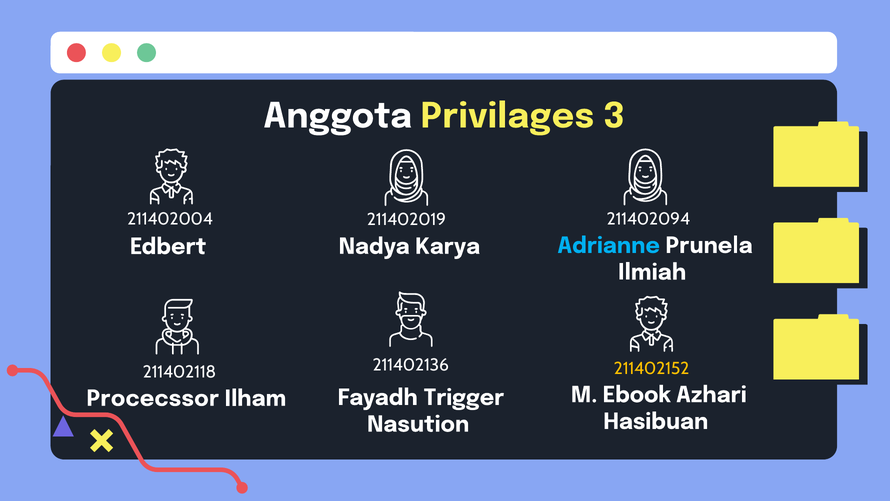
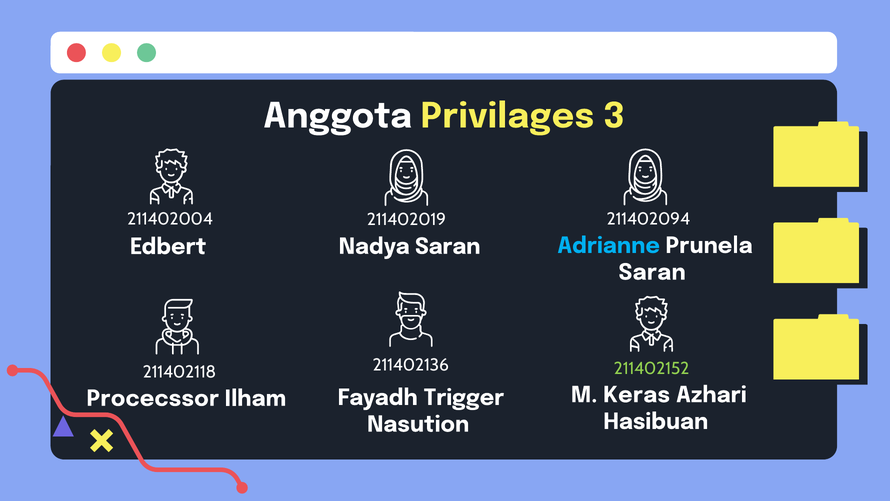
Nadya Karya: Karya -> Saran
Ilmiah at (652, 272): Ilmiah -> Saran
211402152 colour: yellow -> light green
Ebook: Ebook -> Keras
